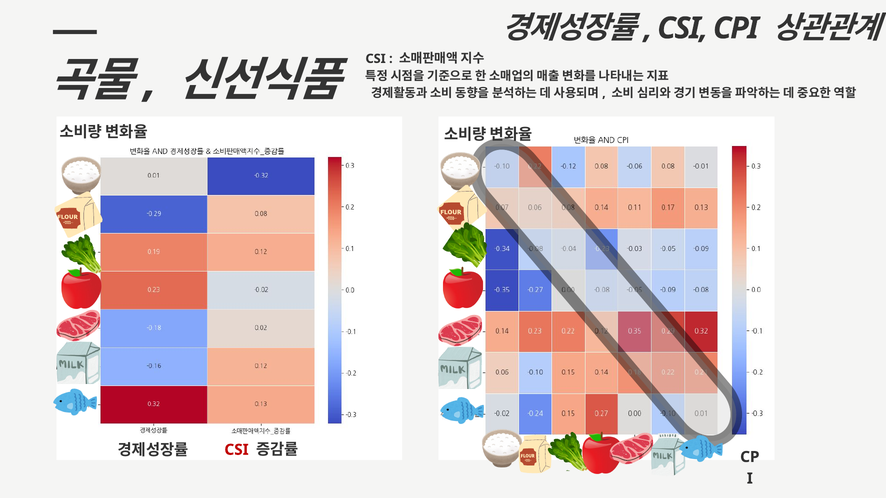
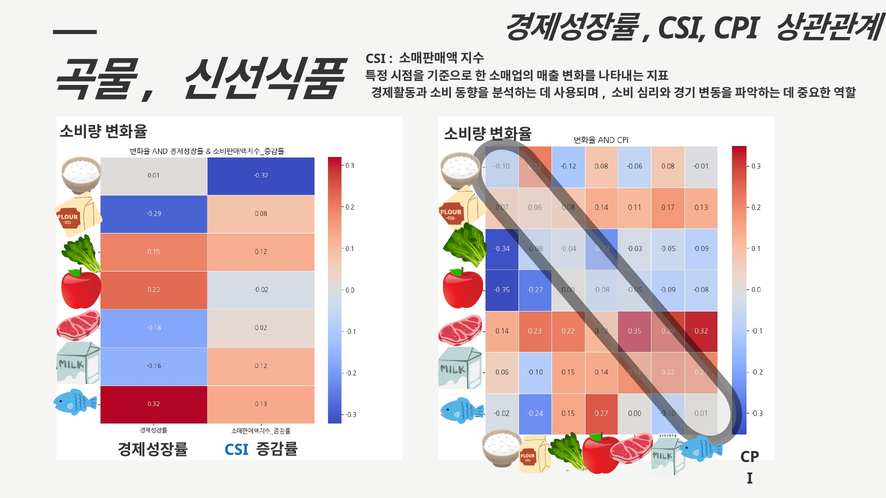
CSI at (236, 450) colour: red -> blue
